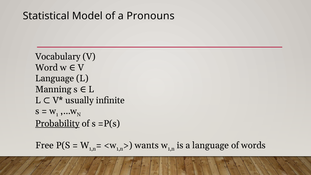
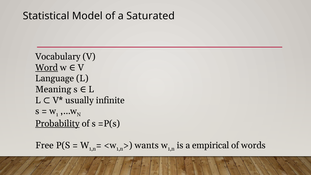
Pronouns: Pronouns -> Saturated
Word underline: none -> present
Manning: Manning -> Meaning
a language: language -> empirical
